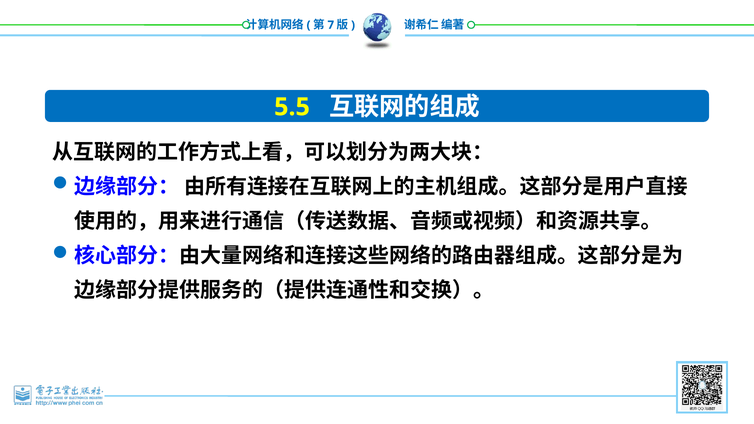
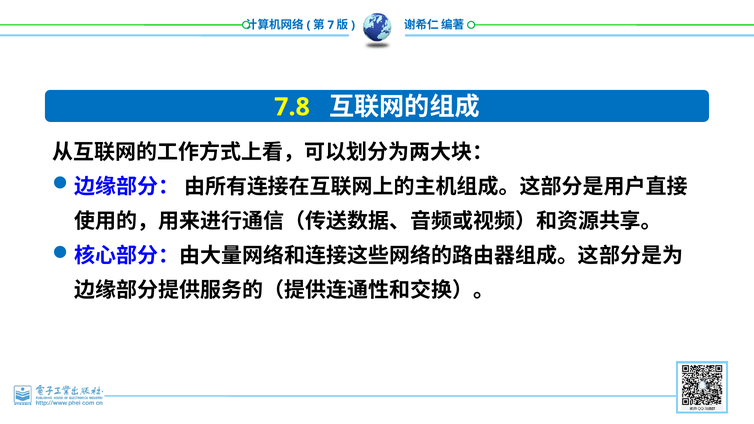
5.5: 5.5 -> 7.8
